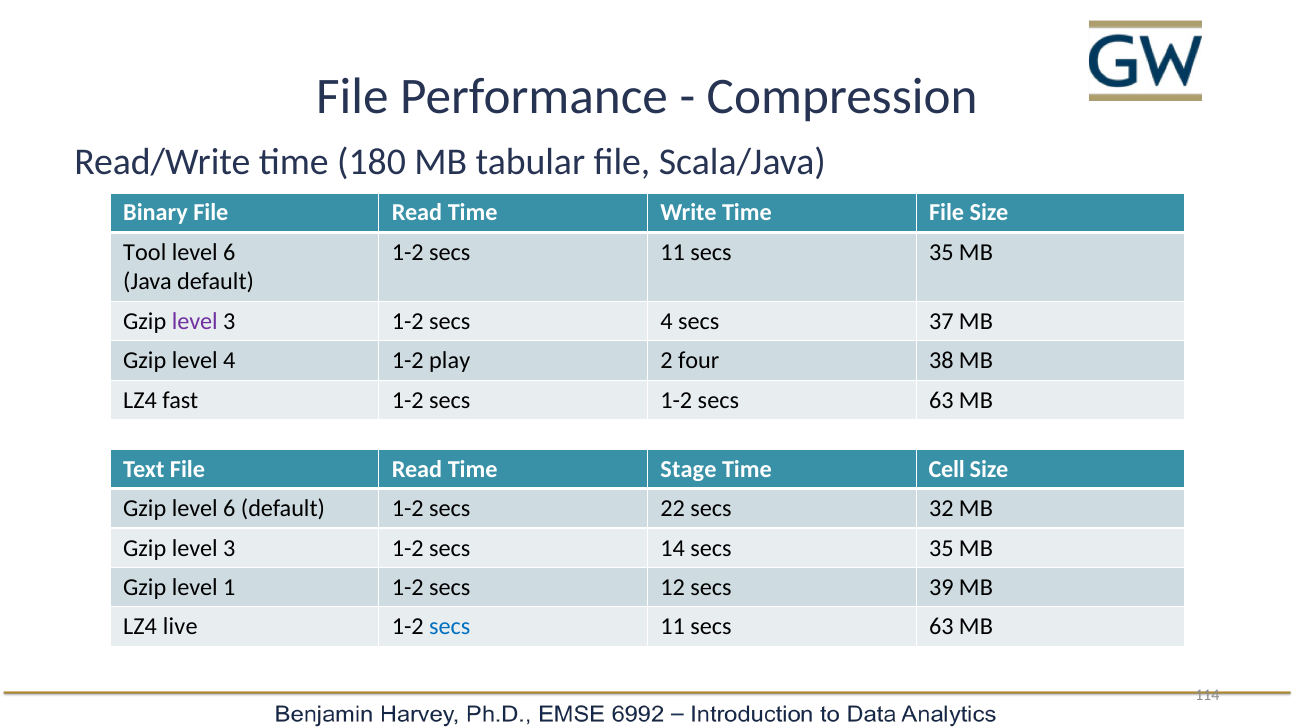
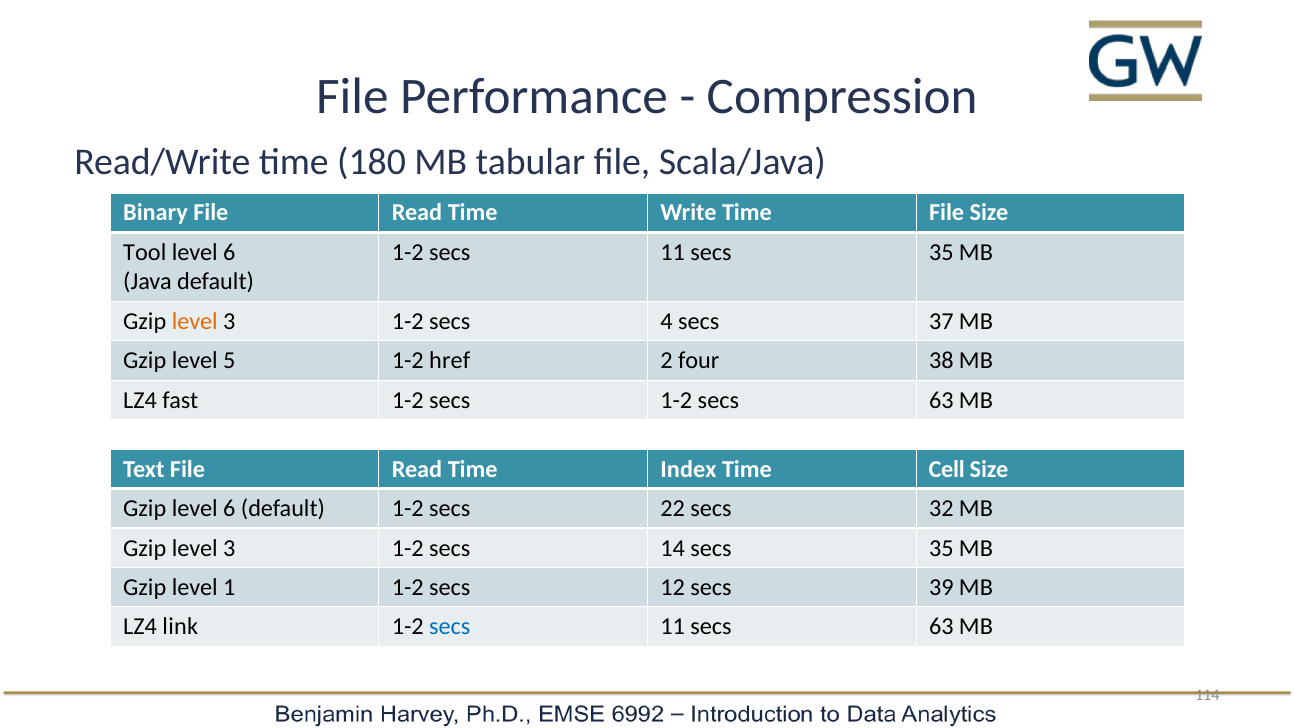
level at (195, 321) colour: purple -> orange
level 4: 4 -> 5
play: play -> href
Stage: Stage -> Index
live: live -> link
